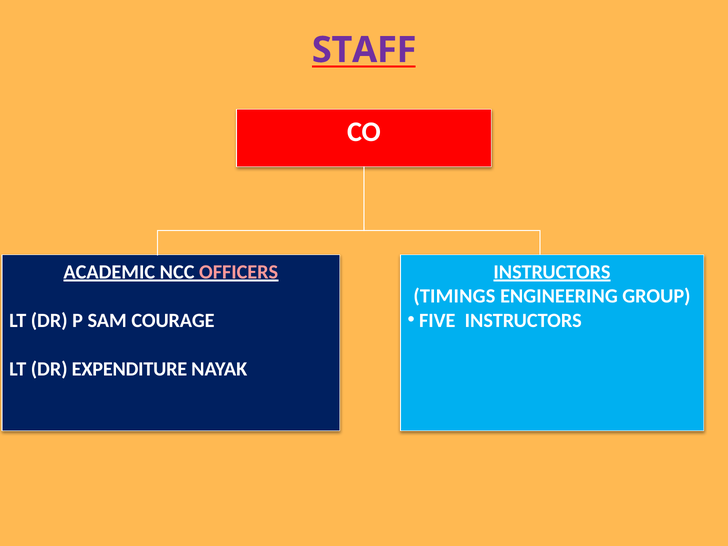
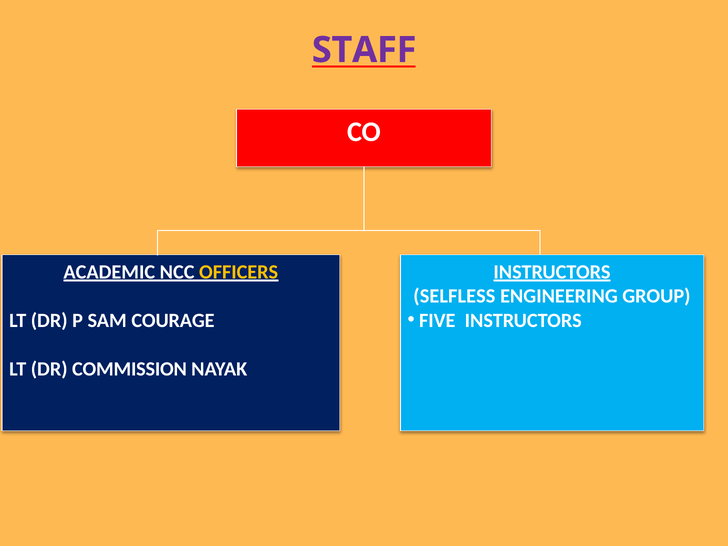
OFFICERS colour: pink -> yellow
TIMINGS: TIMINGS -> SELFLESS
EXPENDITURE: EXPENDITURE -> COMMISSION
